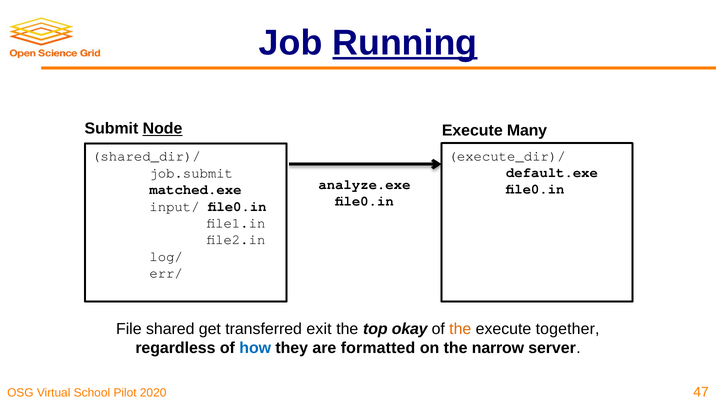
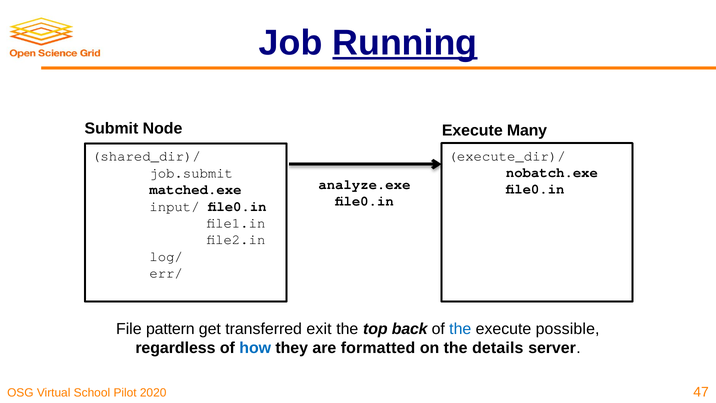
Node underline: present -> none
default.exe: default.exe -> nobatch.exe
shared: shared -> pattern
okay: okay -> back
the at (460, 329) colour: orange -> blue
together: together -> possible
narrow: narrow -> details
